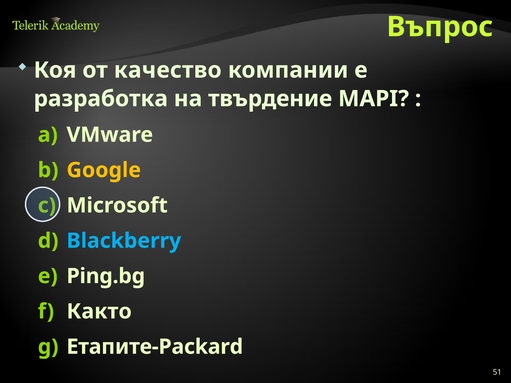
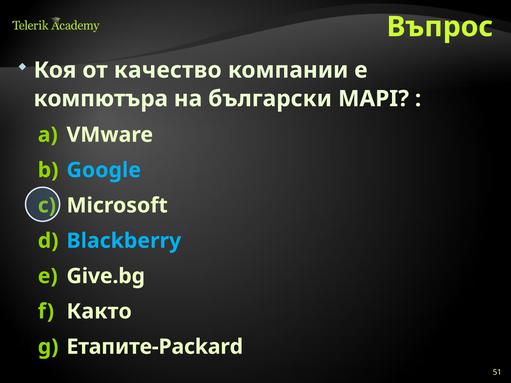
разработка: разработка -> компютъра
твърдение: твърдение -> български
Google colour: yellow -> light blue
Ping.bg: Ping.bg -> Give.bg
